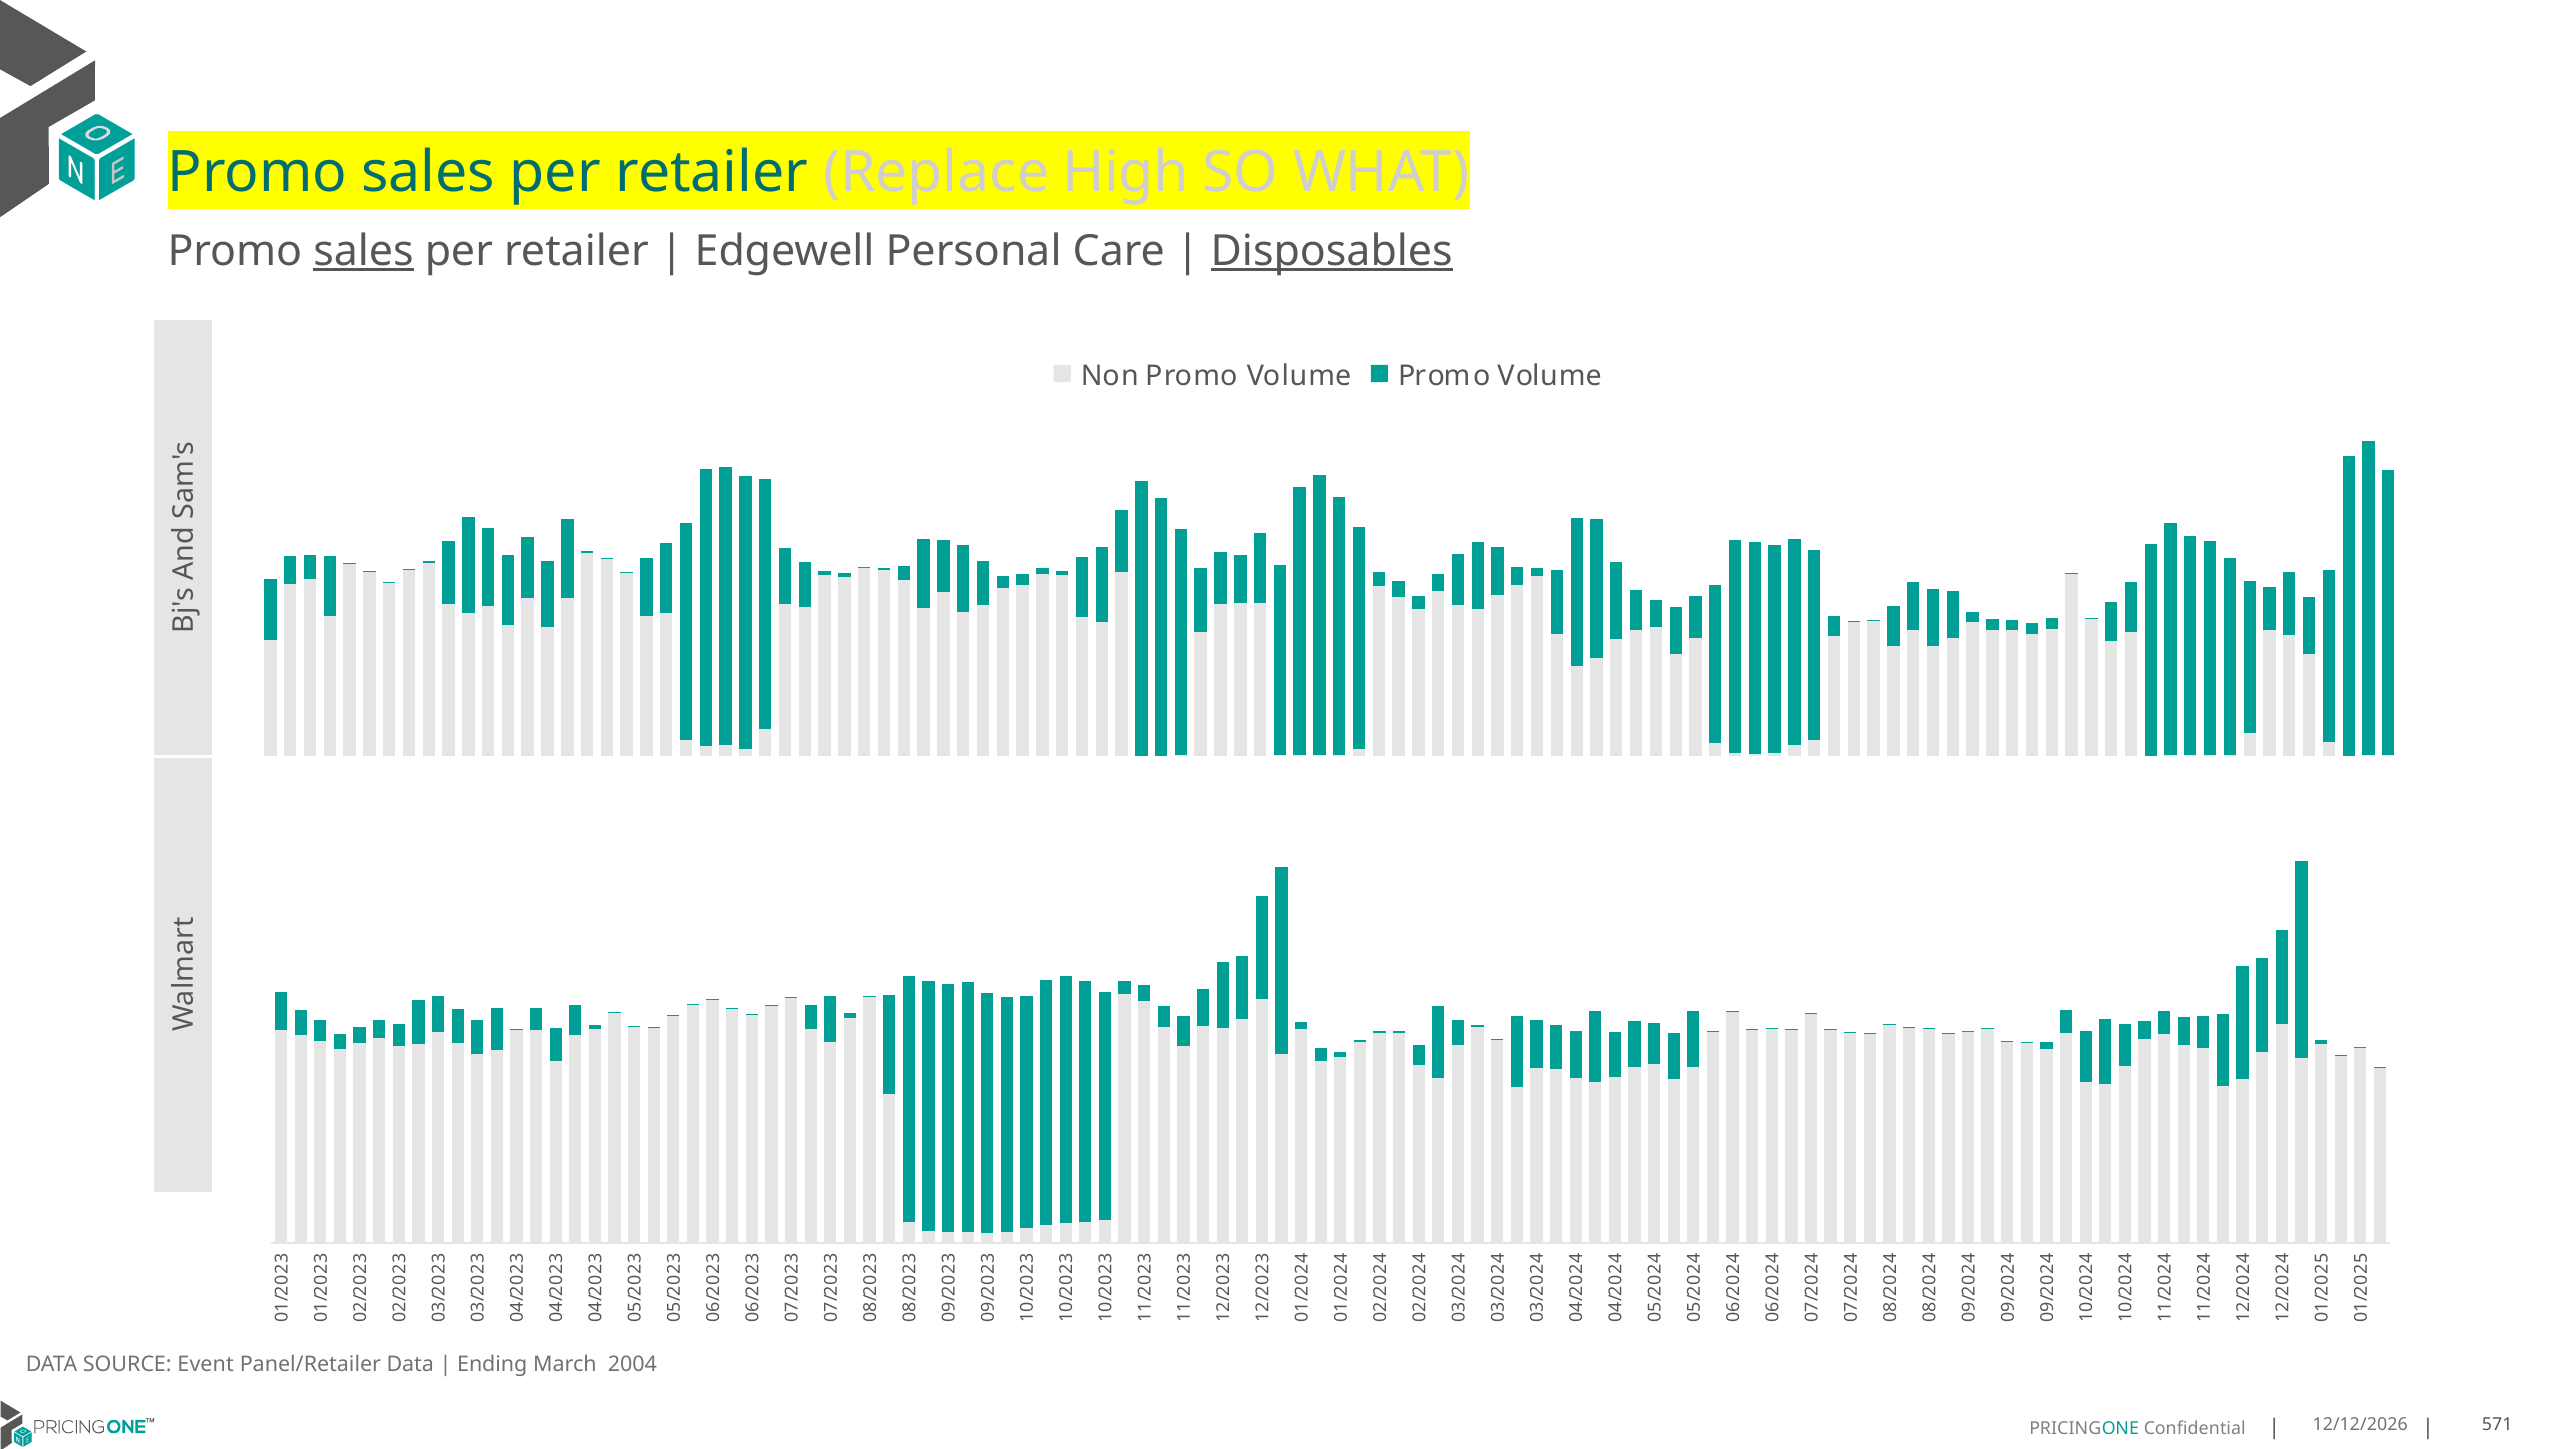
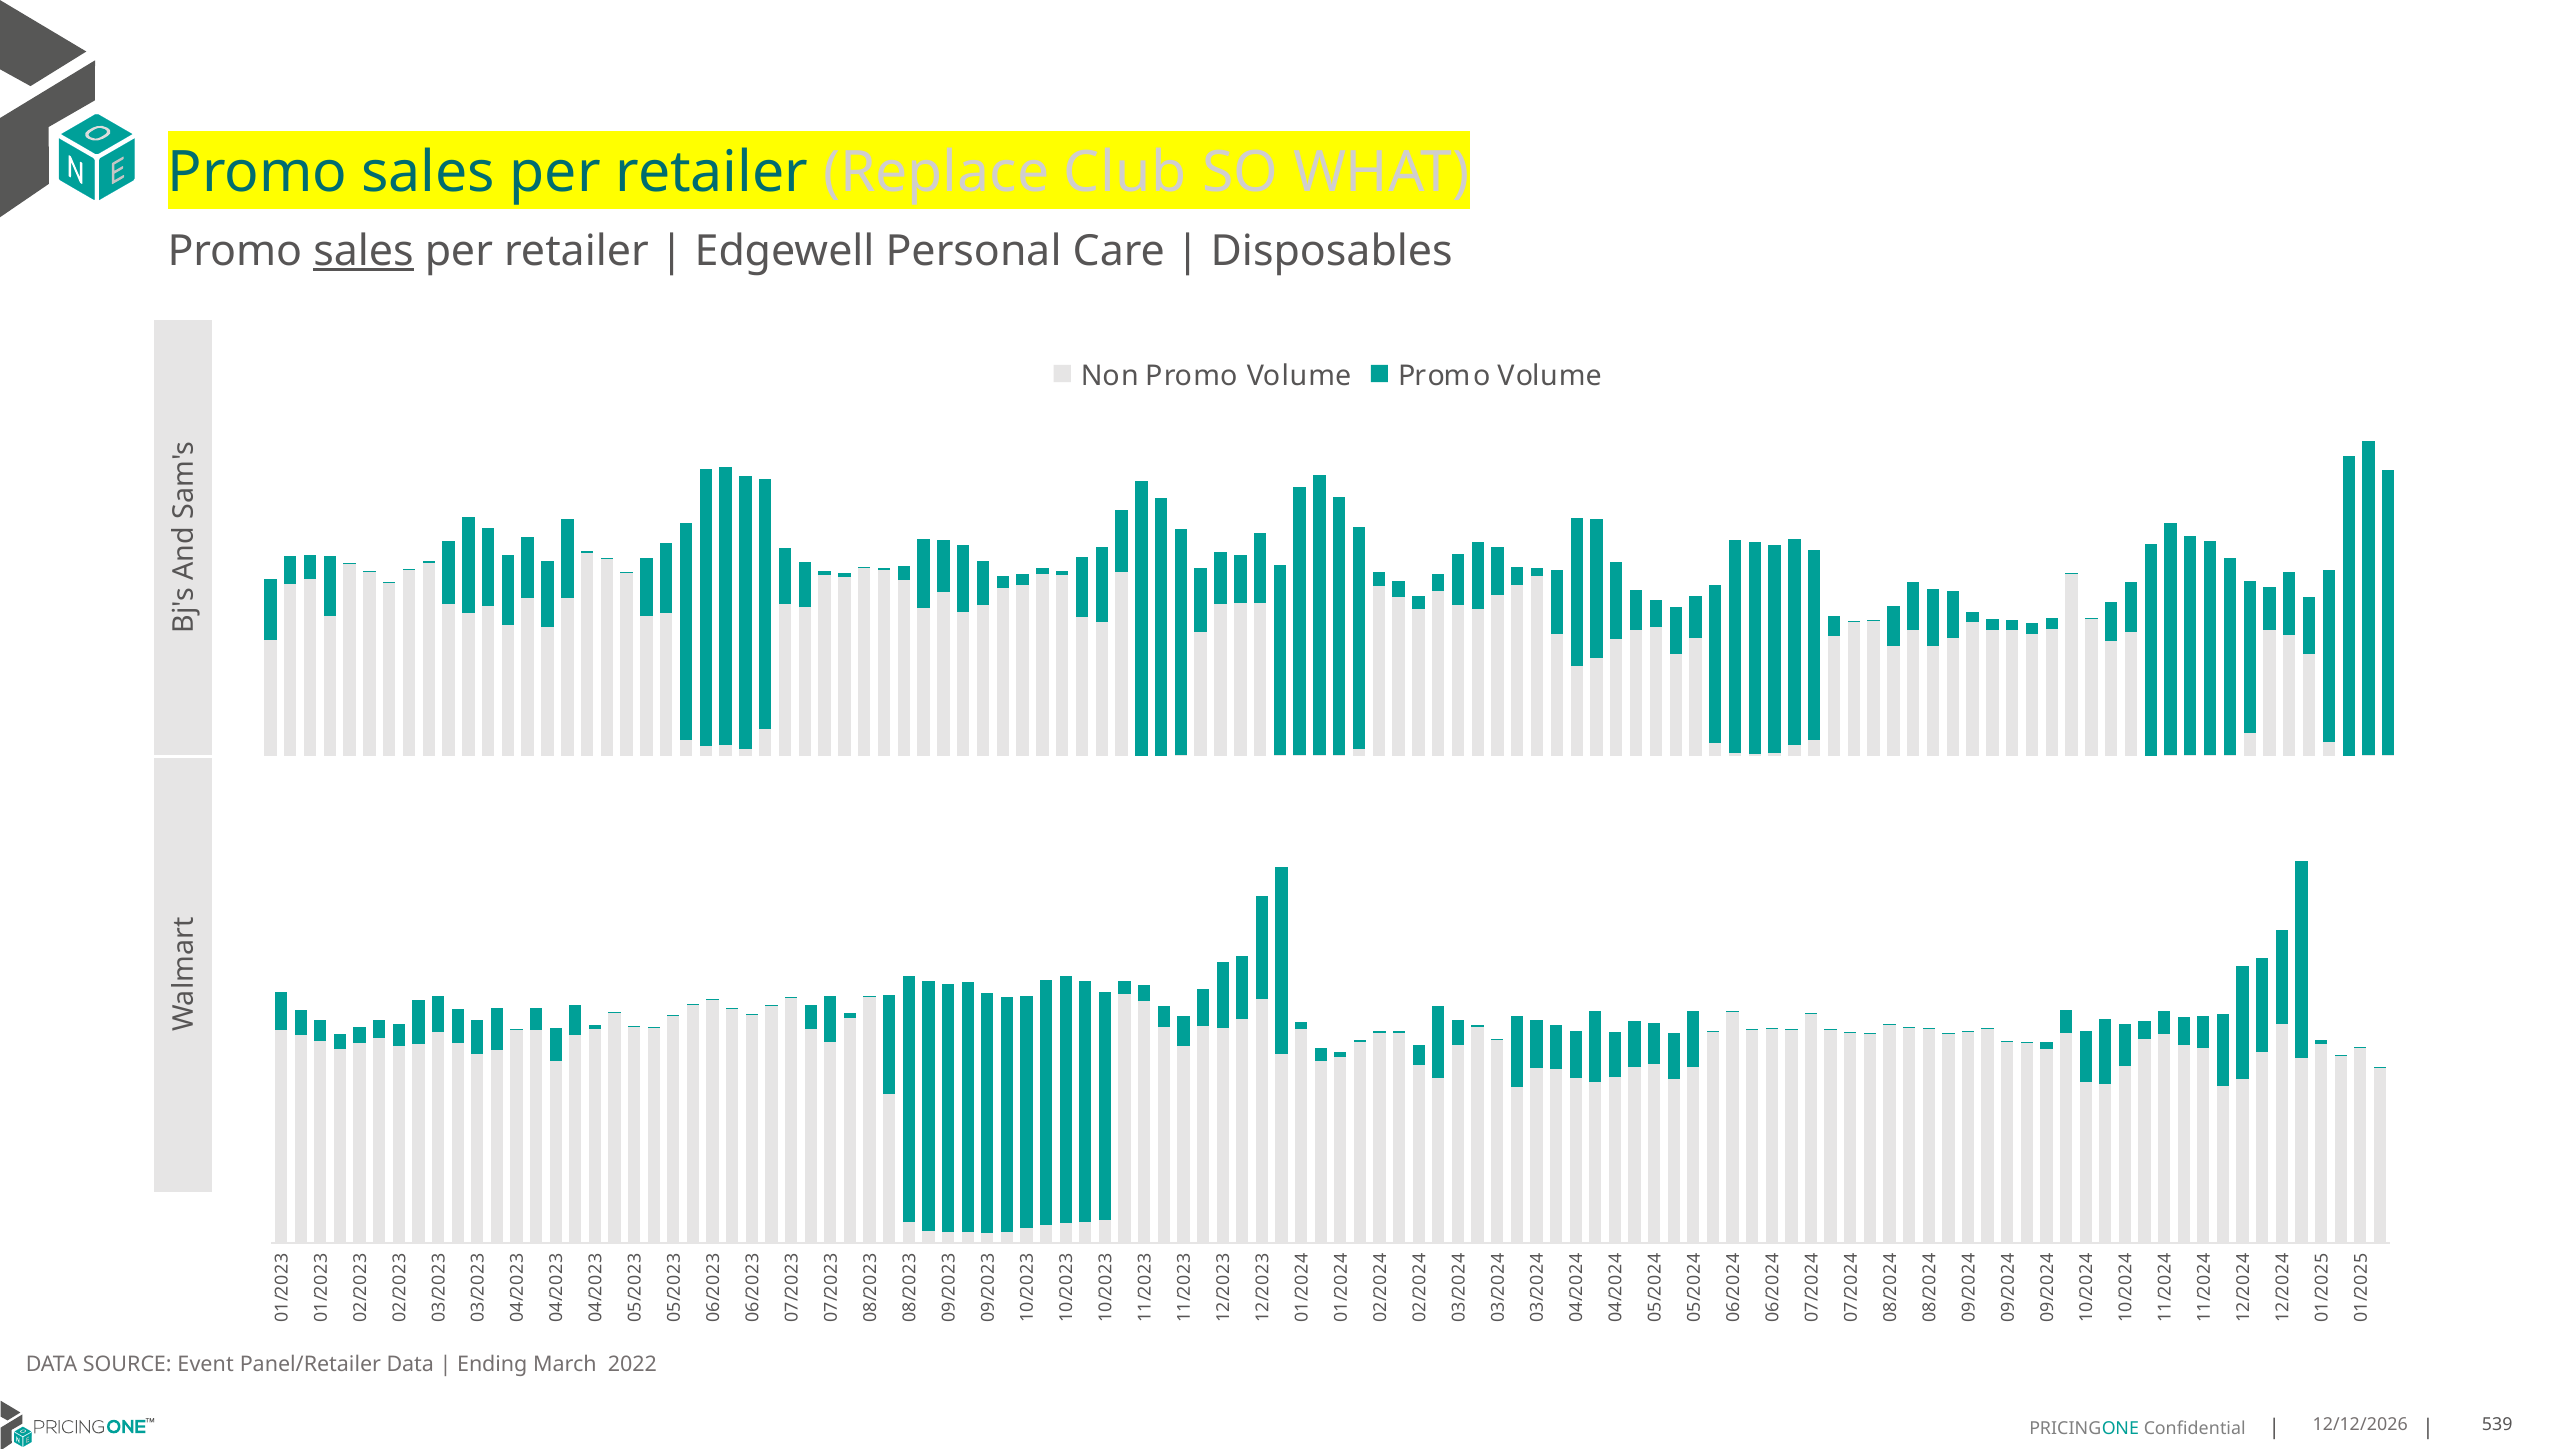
High: High -> Club
Disposables underline: present -> none
2004: 2004 -> 2022
571: 571 -> 539
